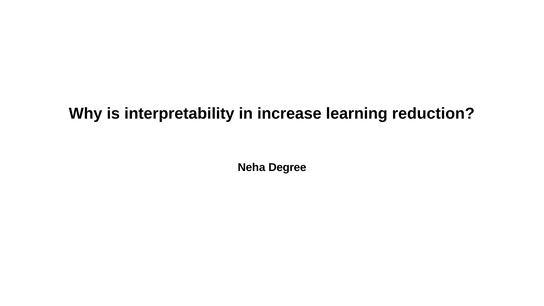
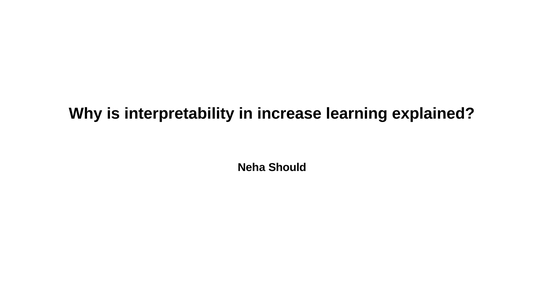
reduction: reduction -> explained
Degree: Degree -> Should
